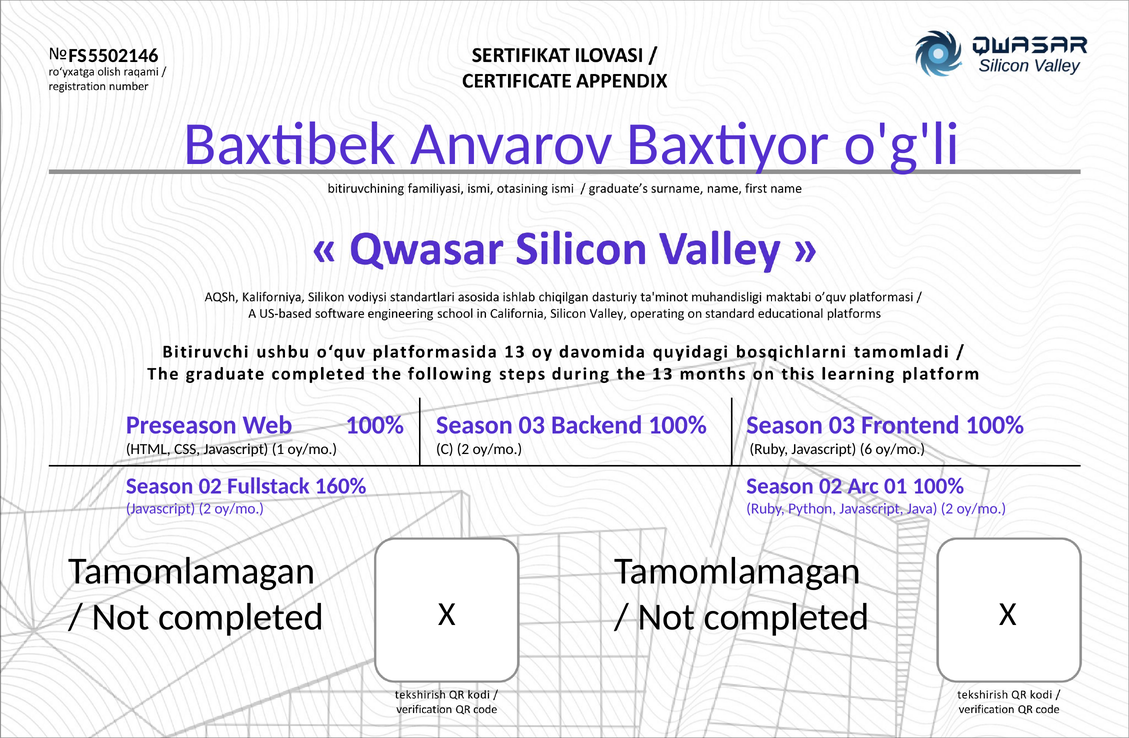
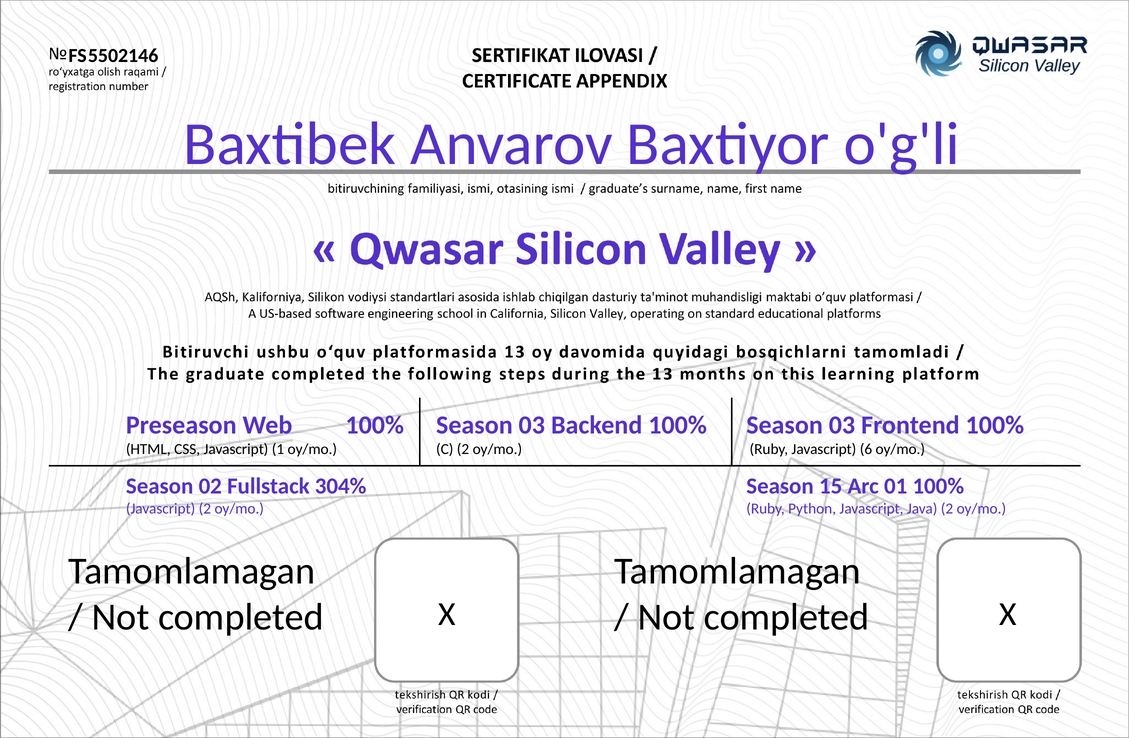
160%: 160% -> 304%
02 at (831, 486): 02 -> 15
